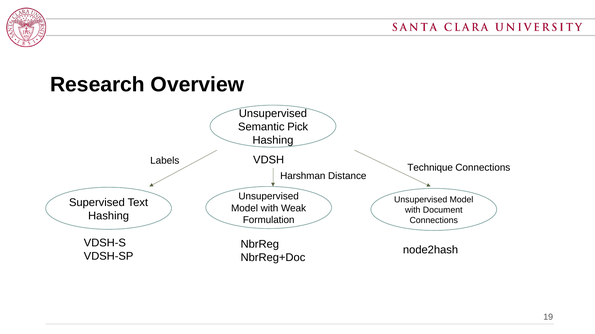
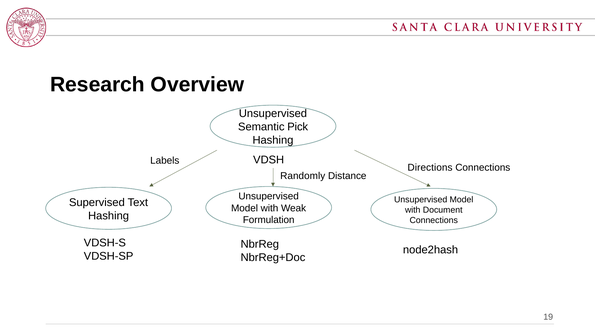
Technique: Technique -> Directions
Harshman: Harshman -> Randomly
